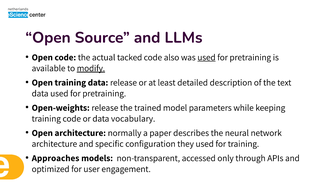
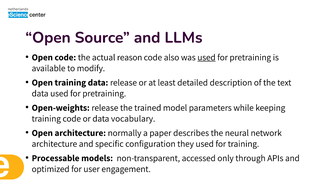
tacked: tacked -> reason
modify underline: present -> none
Approaches: Approaches -> Processable
